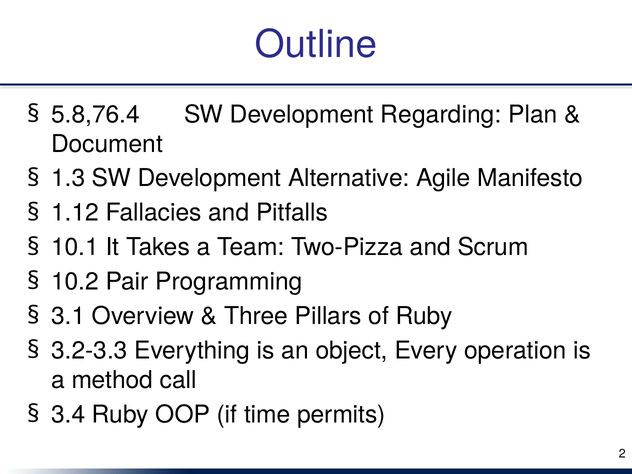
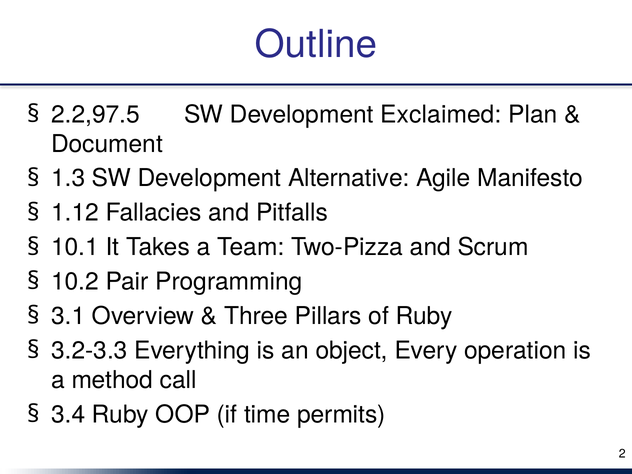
5.8,76.4: 5.8,76.4 -> 2.2,97.5
Regarding: Regarding -> Exclaimed
